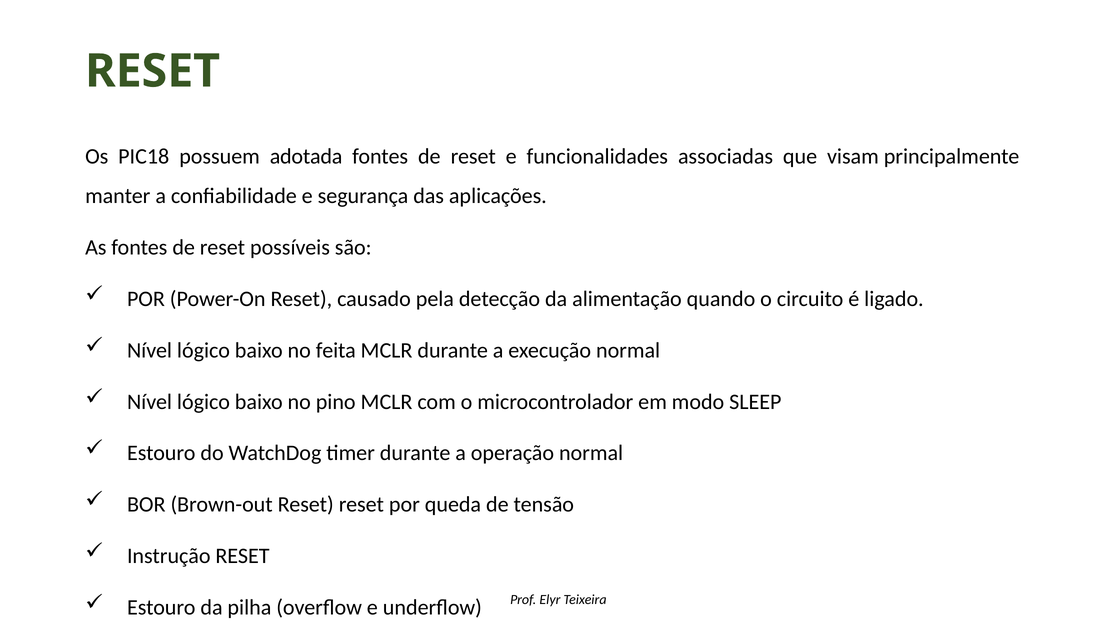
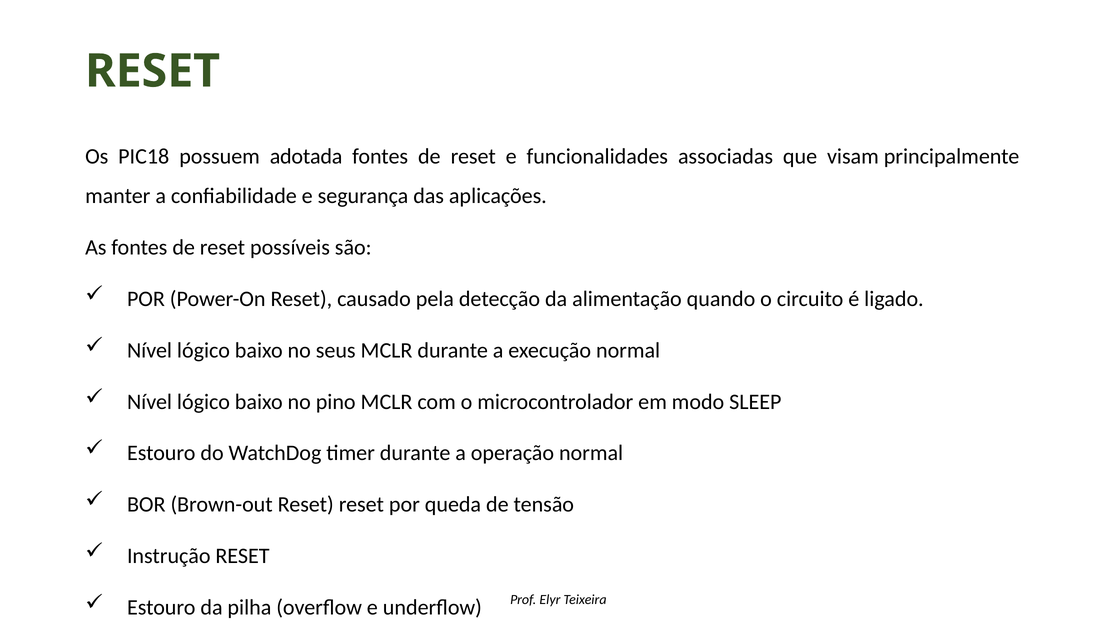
feita: feita -> seus
